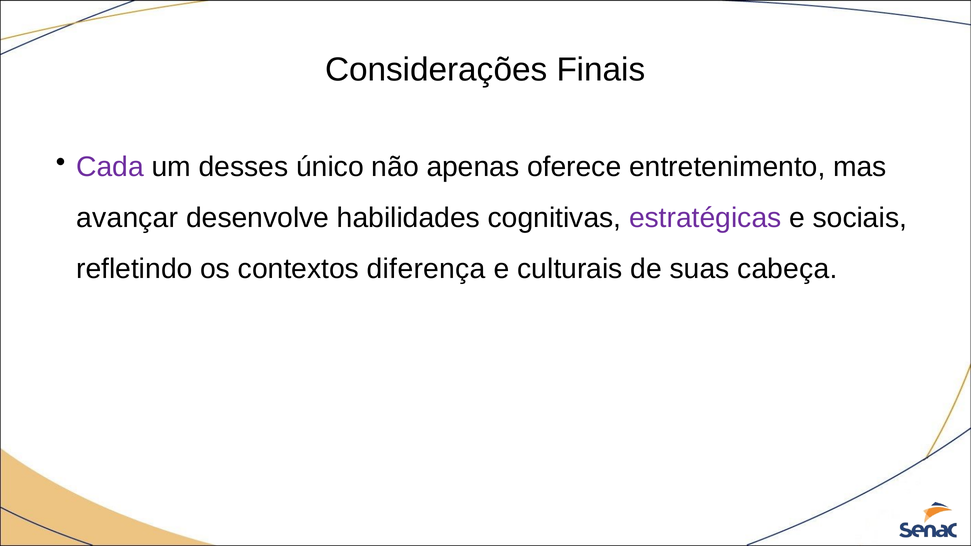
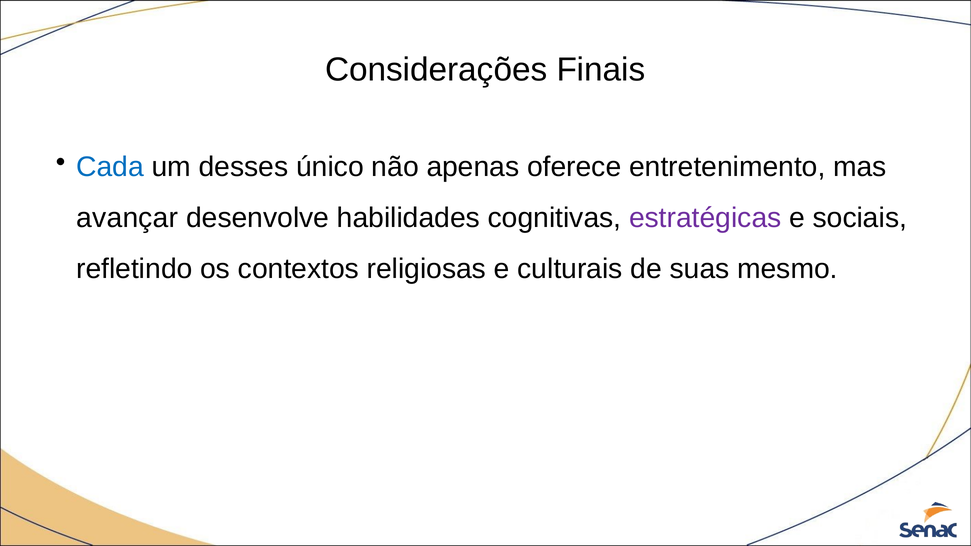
Cada colour: purple -> blue
diferença: diferença -> religiosas
cabeça: cabeça -> mesmo
